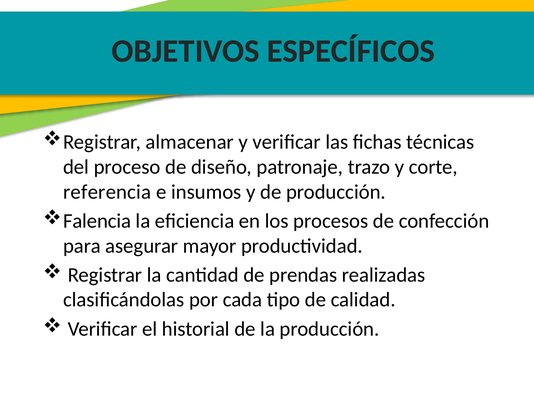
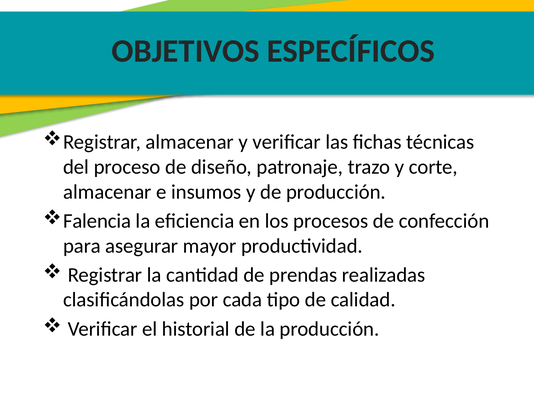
referencia at (107, 192): referencia -> almacenar
